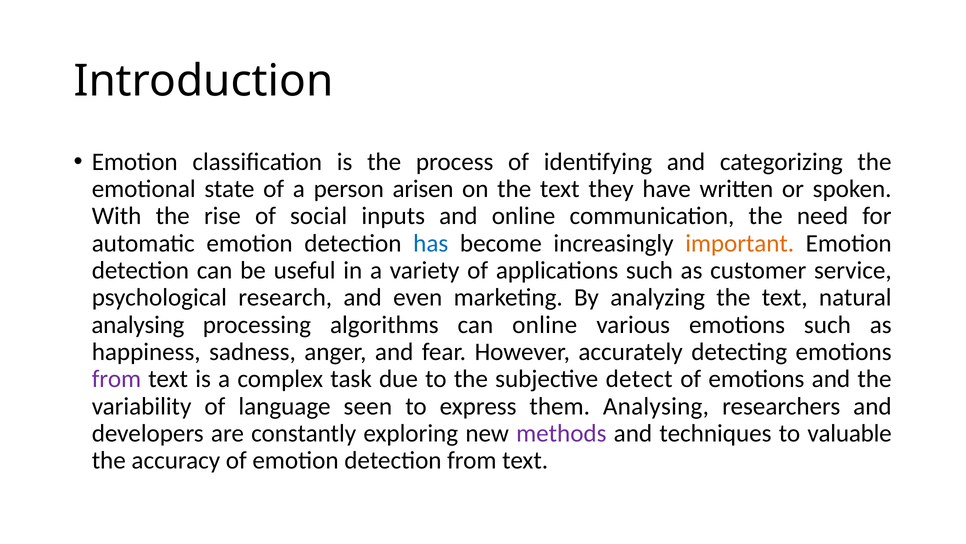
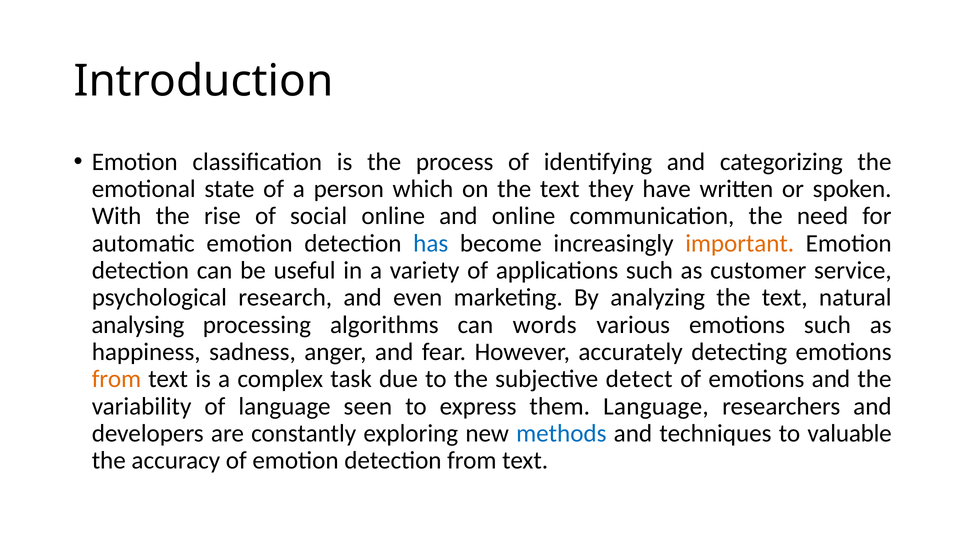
arisen: arisen -> which
social inputs: inputs -> online
can online: online -> words
from at (116, 379) colour: purple -> orange
them Analysing: Analysing -> Language
methods colour: purple -> blue
